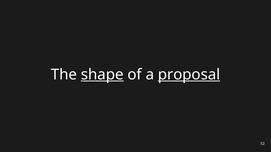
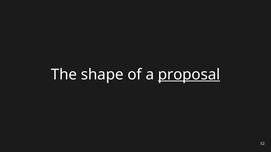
shape underline: present -> none
